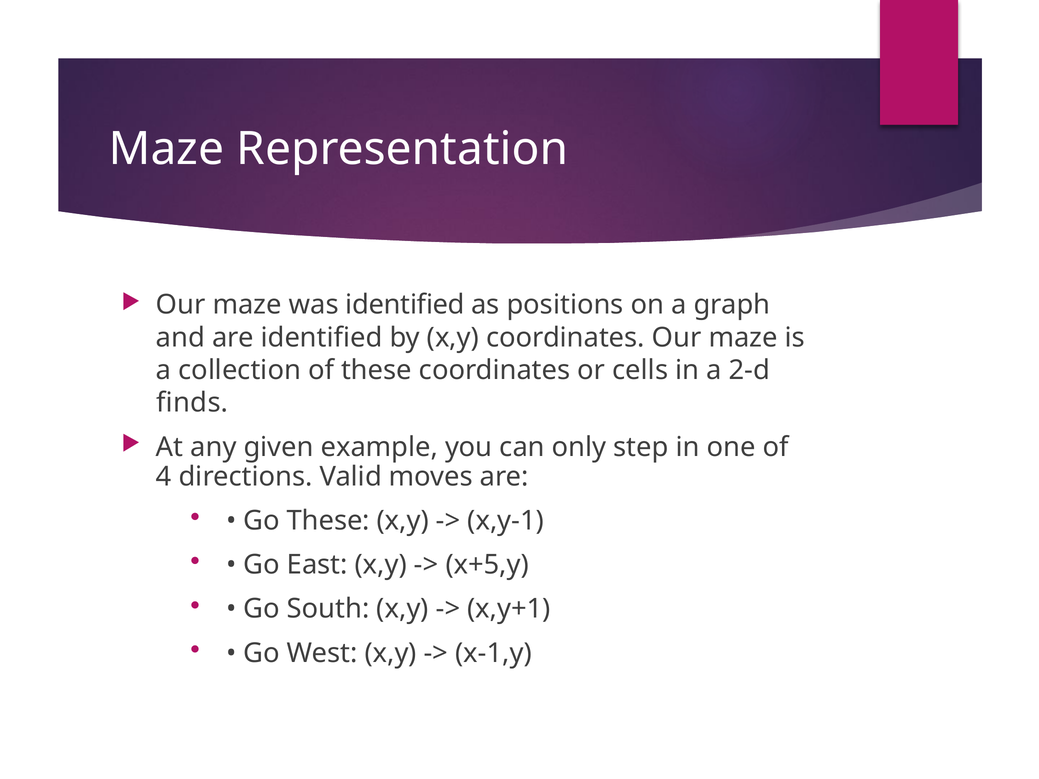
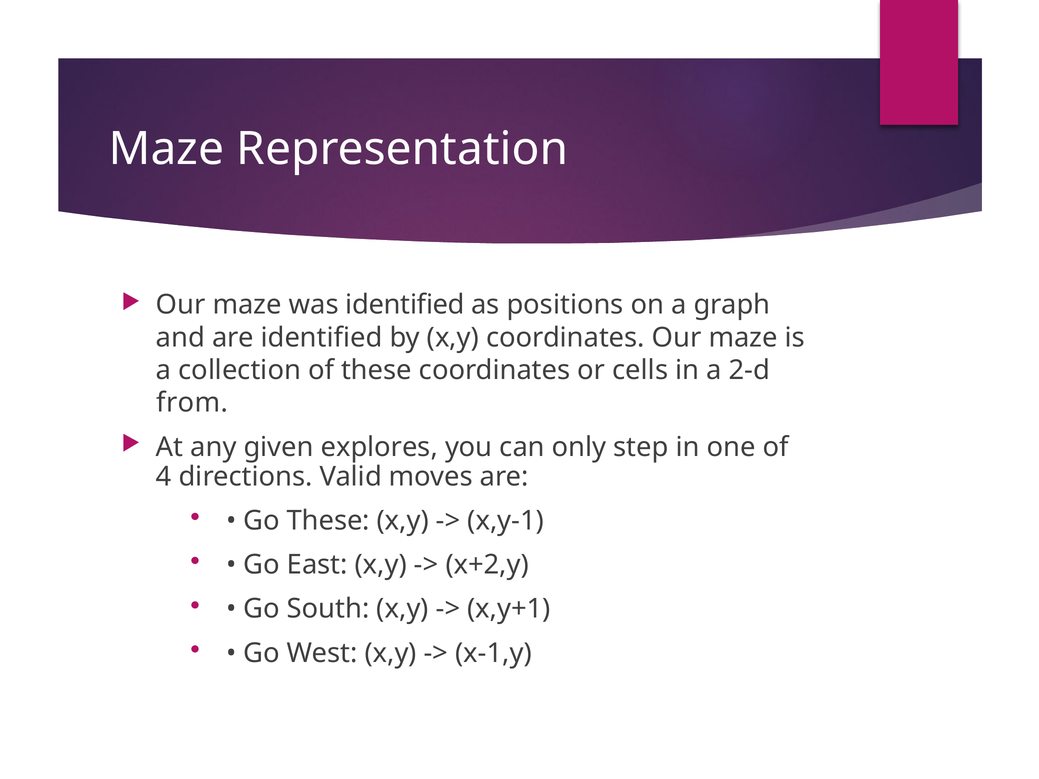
finds: finds -> from
example: example -> explores
x+5,y: x+5,y -> x+2,y
